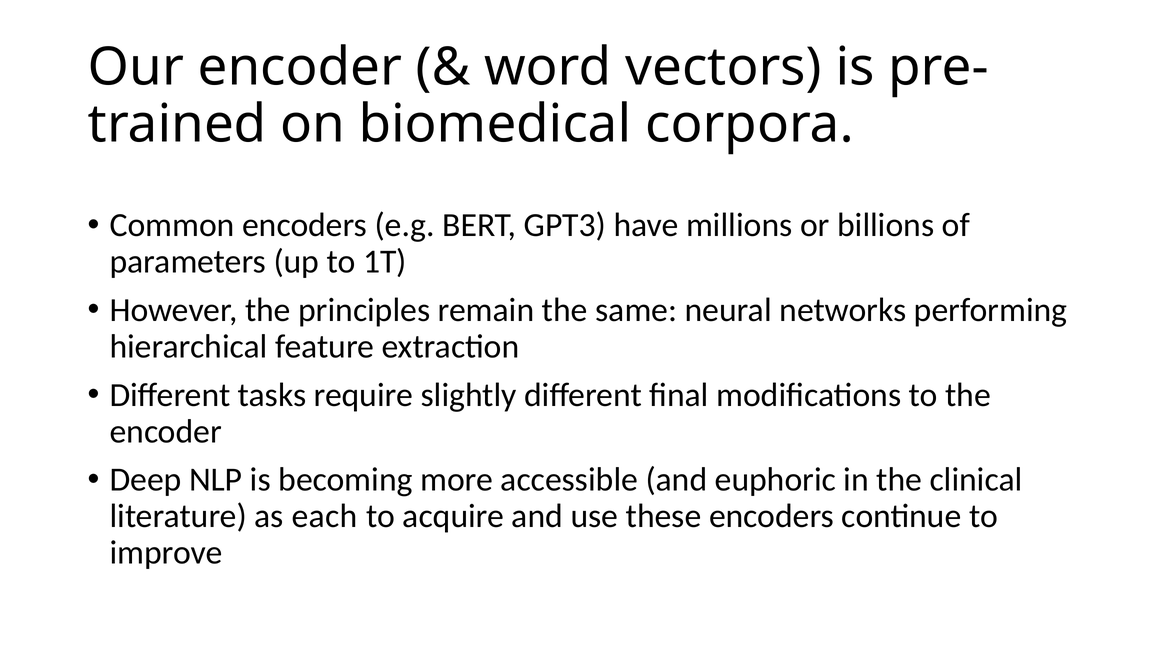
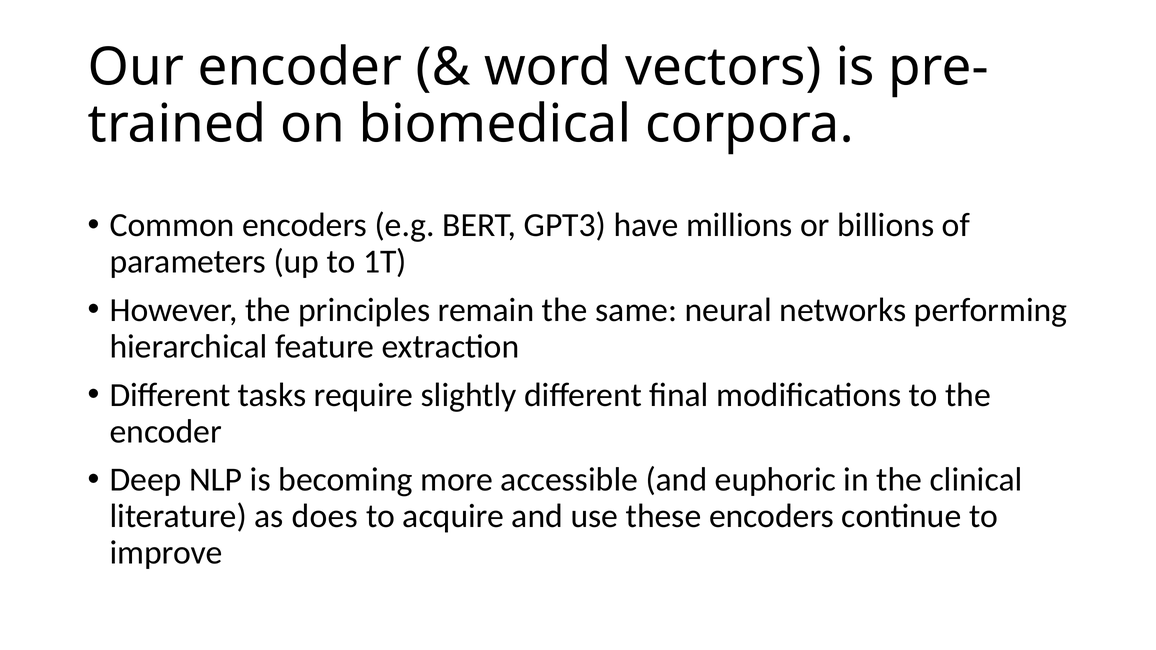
each: each -> does
